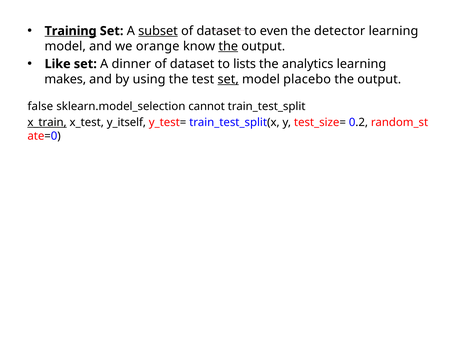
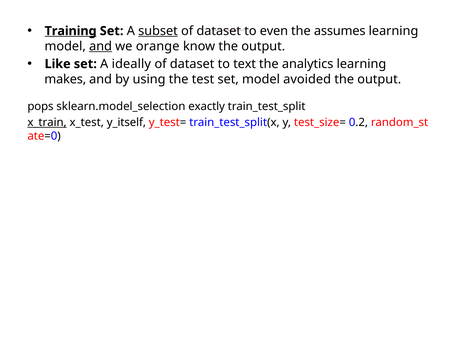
detector: detector -> assumes
and at (101, 46) underline: none -> present
the at (228, 46) underline: present -> none
dinner: dinner -> ideally
lists: lists -> text
set at (228, 79) underline: present -> none
placebo: placebo -> avoided
false: false -> pops
cannot: cannot -> exactly
